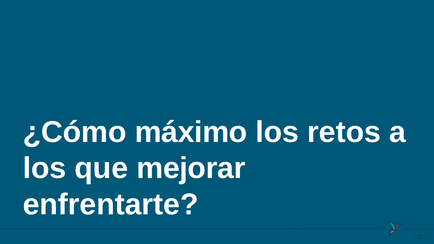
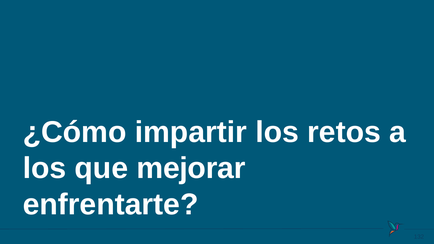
máximo: máximo -> impartir
